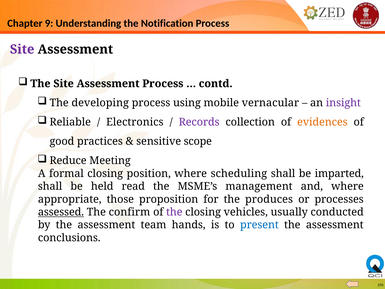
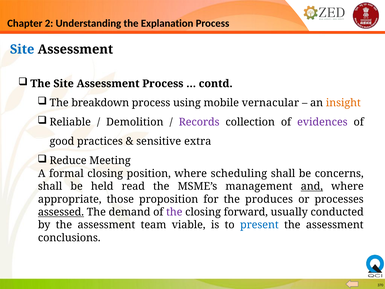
9: 9 -> 2
Notification: Notification -> Explanation
Site at (22, 49) colour: purple -> blue
developing: developing -> breakdown
insight colour: purple -> orange
Electronics: Electronics -> Demolition
evidences colour: orange -> purple
scope: scope -> extra
imparted: imparted -> concerns
and underline: none -> present
confirm: confirm -> demand
vehicles: vehicles -> forward
hands: hands -> viable
